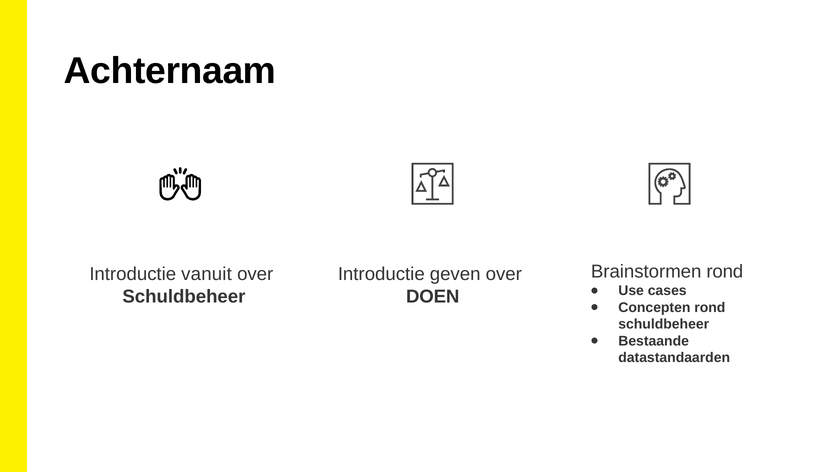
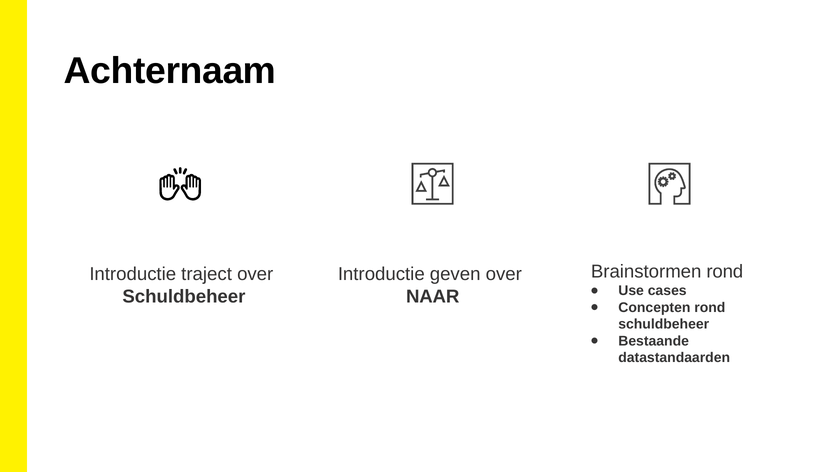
vanuit: vanuit -> traject
DOEN: DOEN -> NAAR
